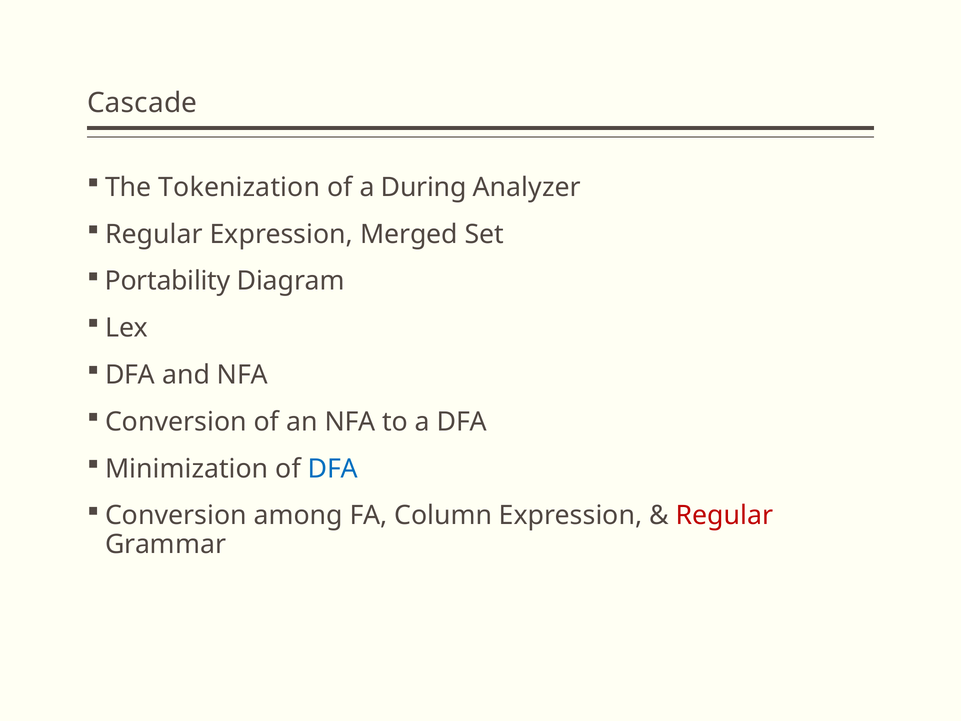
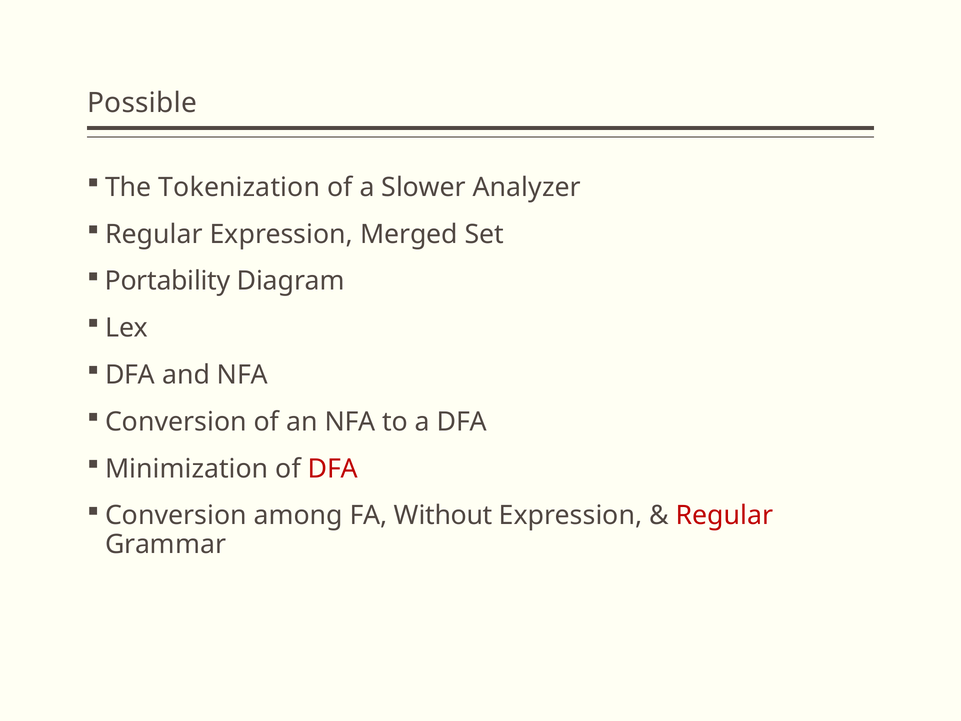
Cascade: Cascade -> Possible
During: During -> Slower
DFA at (333, 469) colour: blue -> red
Column: Column -> Without
